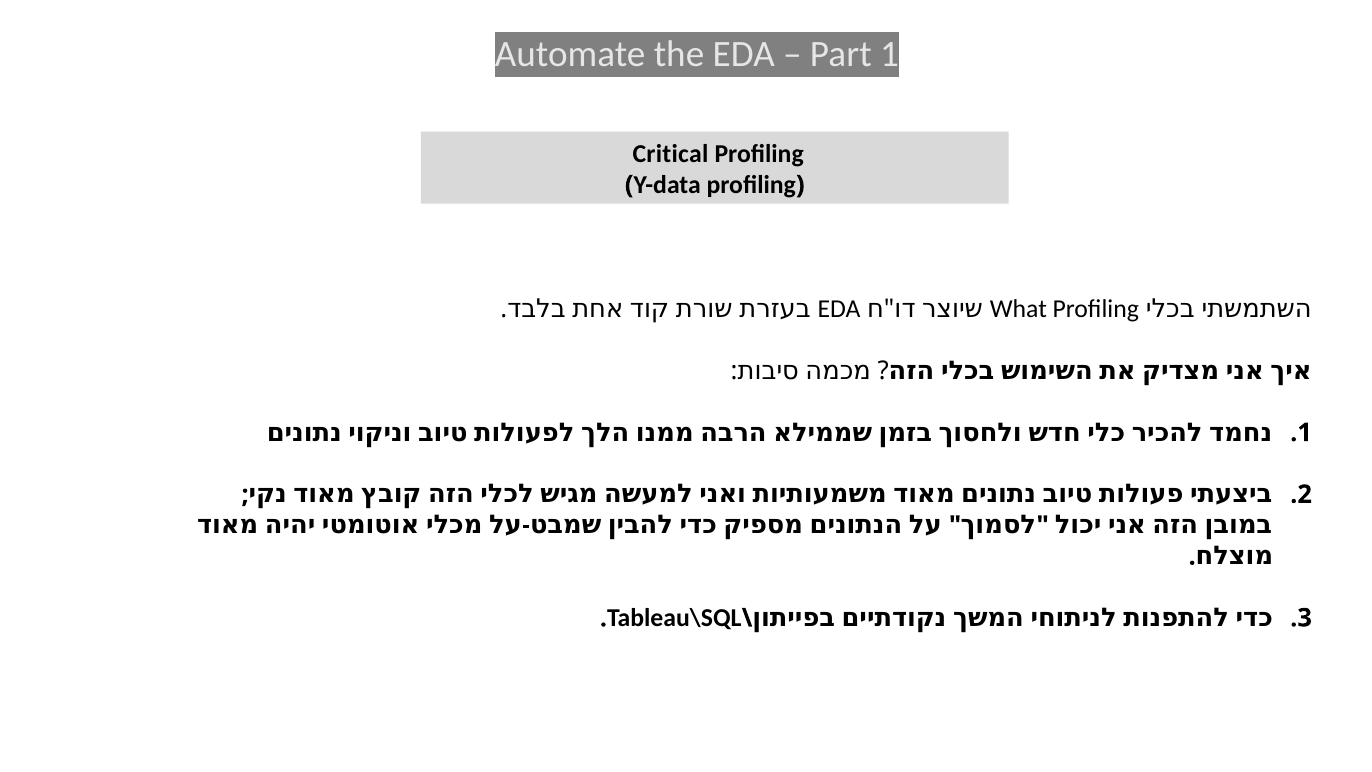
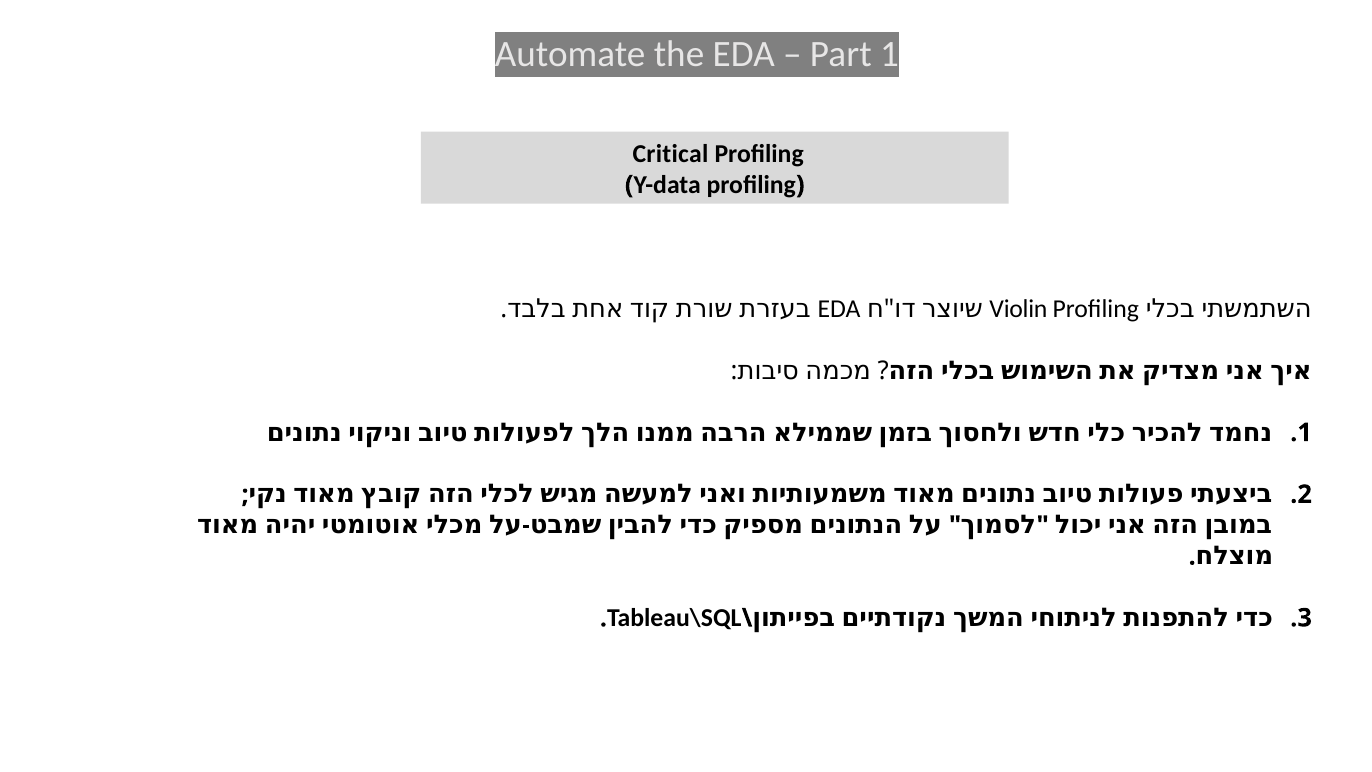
What: What -> Violin
